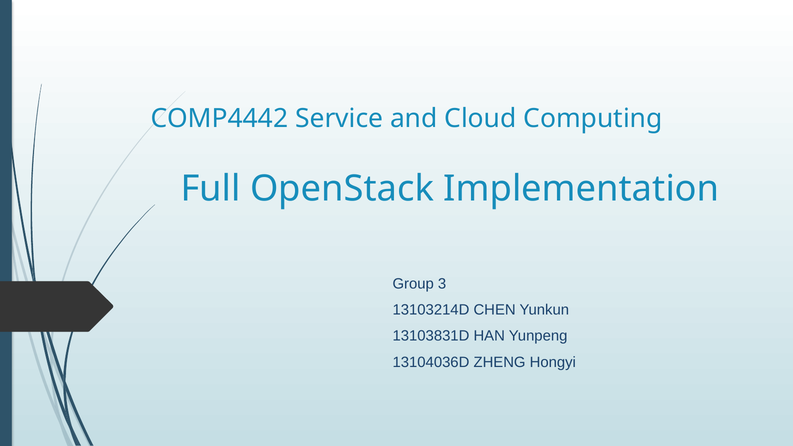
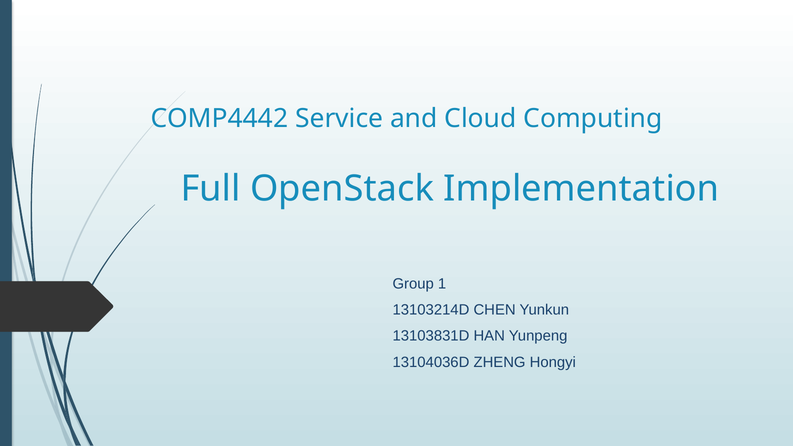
3: 3 -> 1
